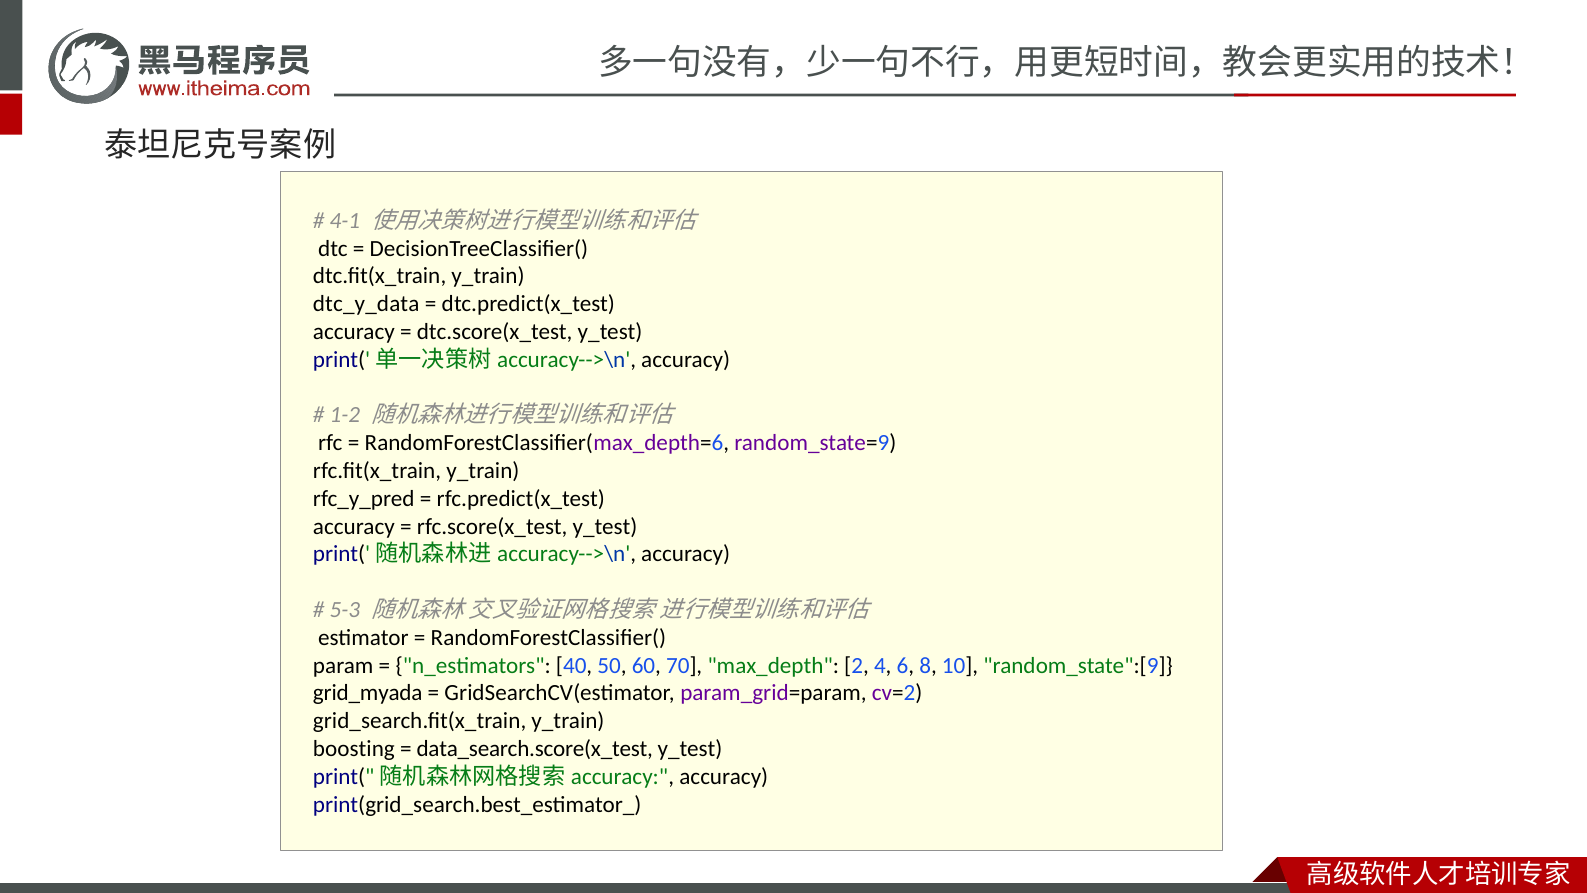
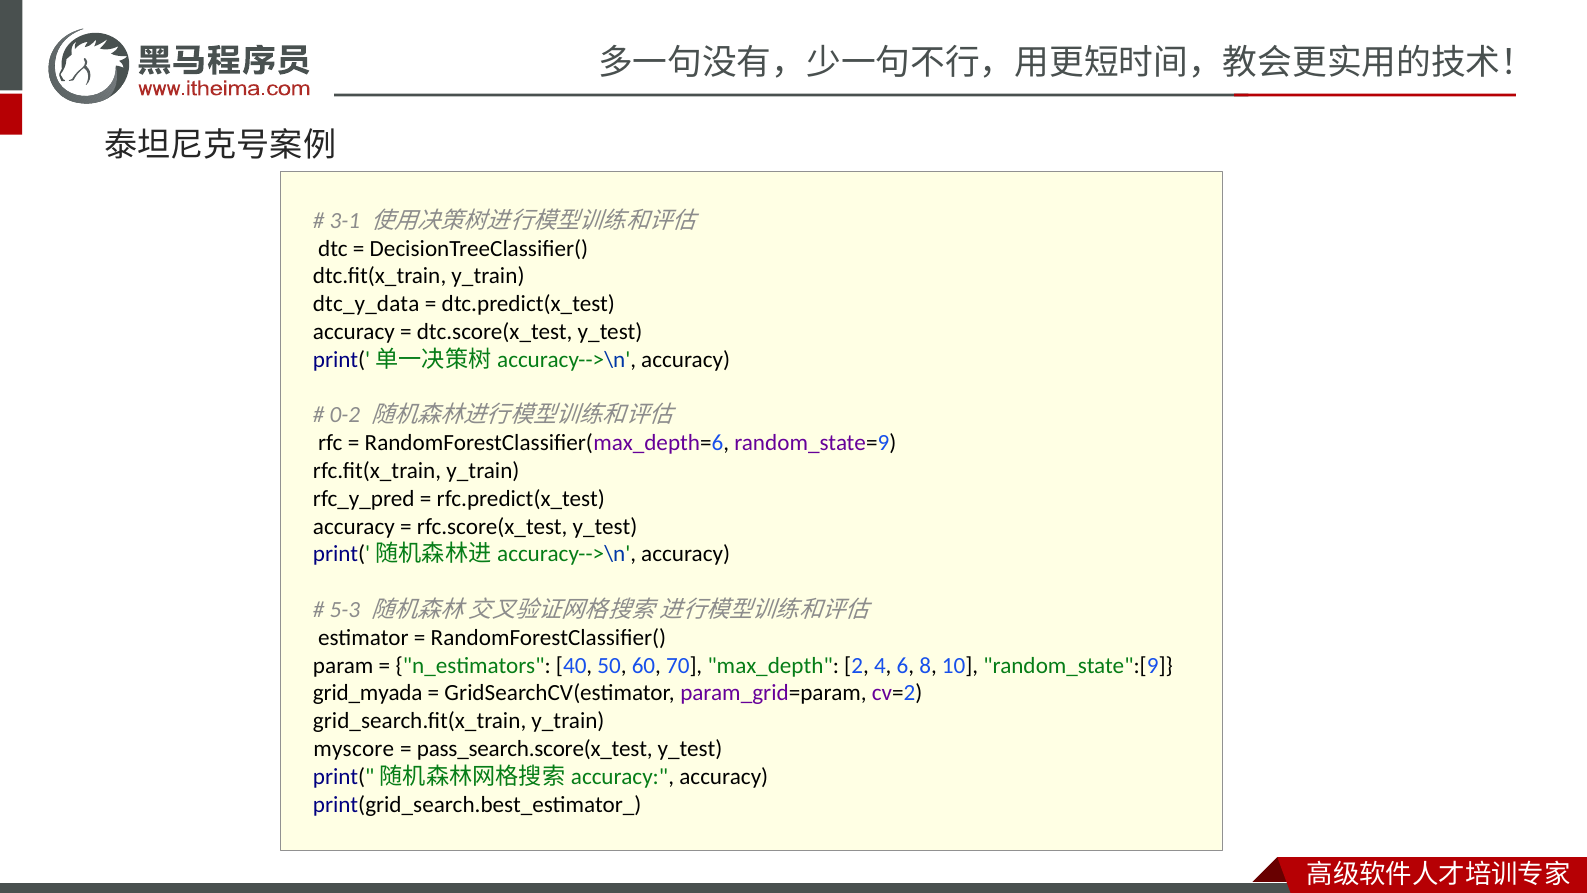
4-1: 4-1 -> 3-1
1-2: 1-2 -> 0-2
boosting: boosting -> myscore
data_search.score(x_test: data_search.score(x_test -> pass_search.score(x_test
